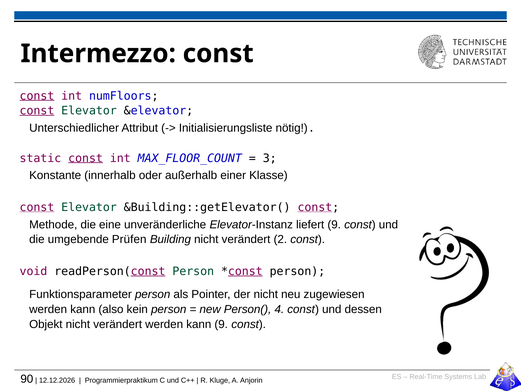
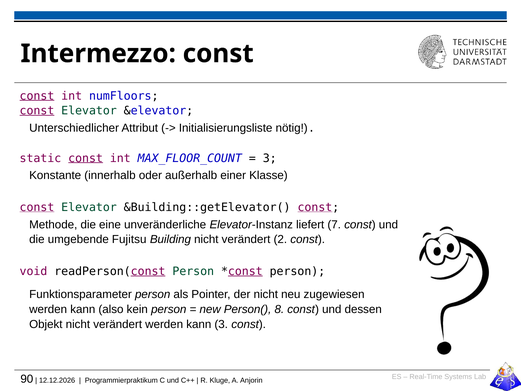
liefert 9: 9 -> 7
Prüfen: Prüfen -> Fujitsu
4: 4 -> 8
kann 9: 9 -> 3
